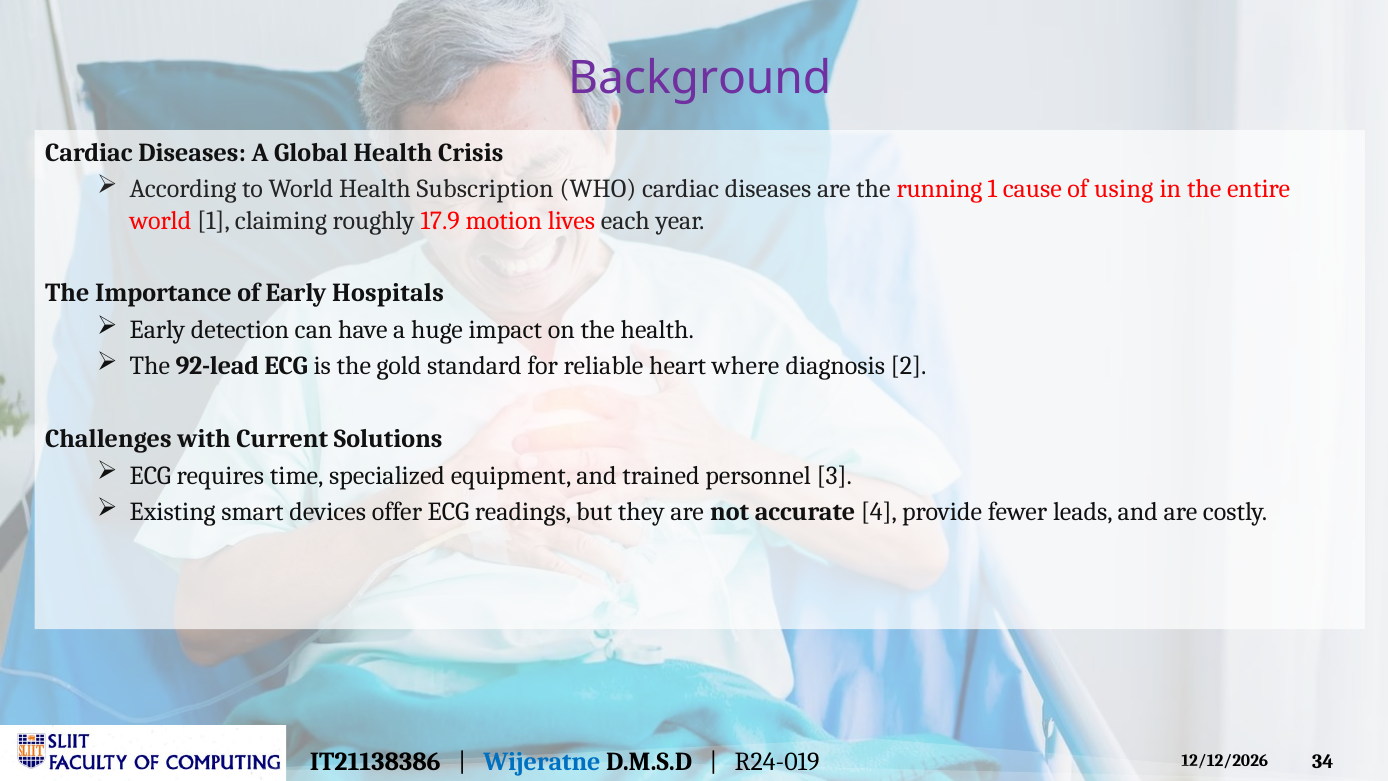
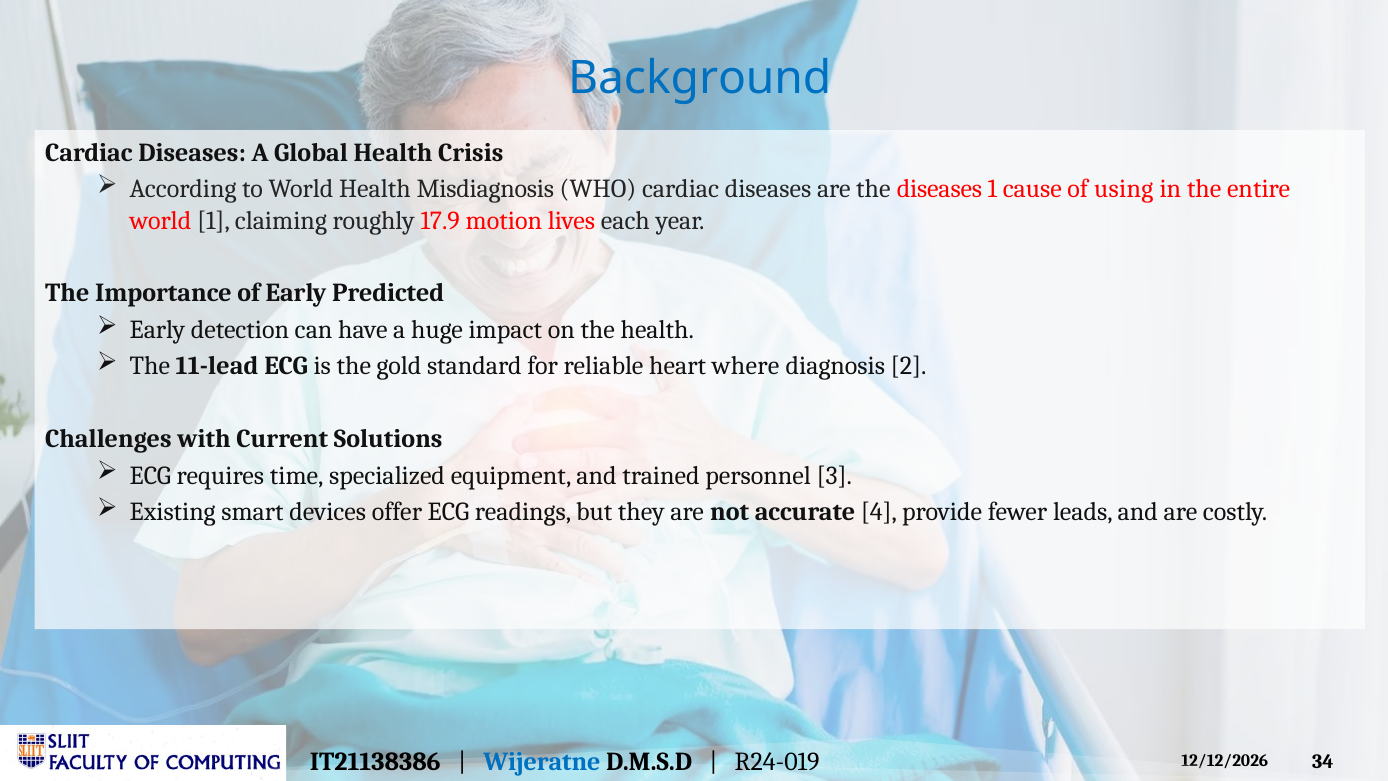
Background colour: purple -> blue
Subscription: Subscription -> Misdiagnosis
the running: running -> diseases
Hospitals: Hospitals -> Predicted
92-lead: 92-lead -> 11-lead
